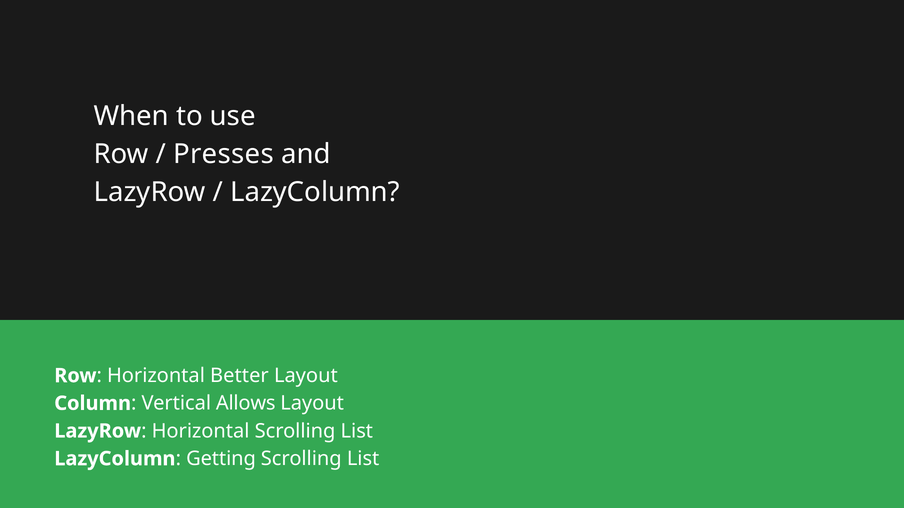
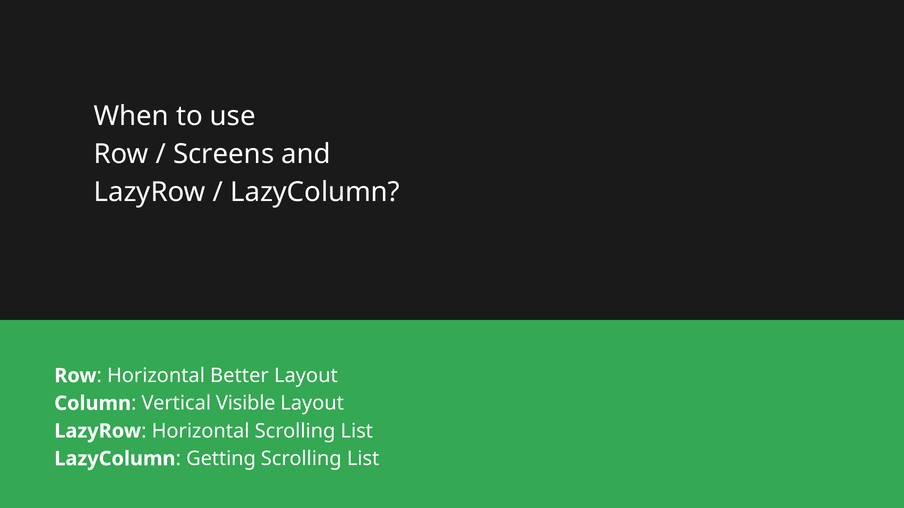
Presses: Presses -> Screens
Allows: Allows -> Visible
